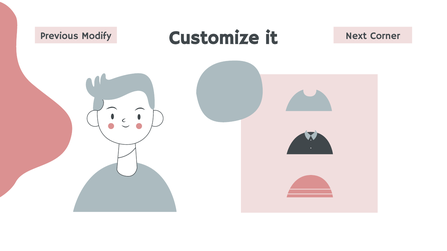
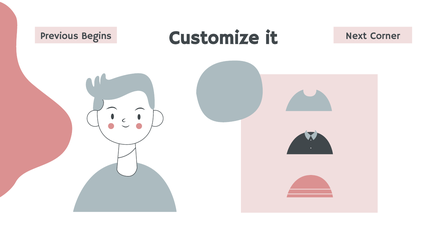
Modify: Modify -> Begins
